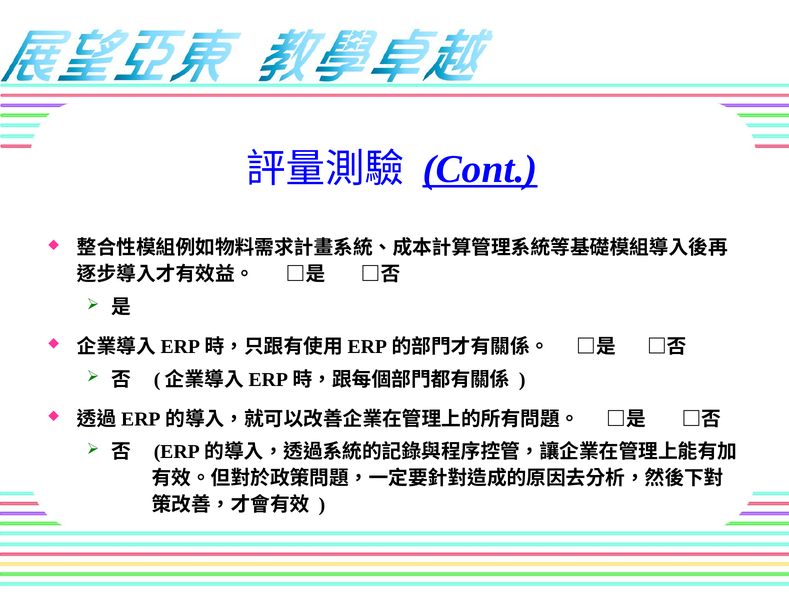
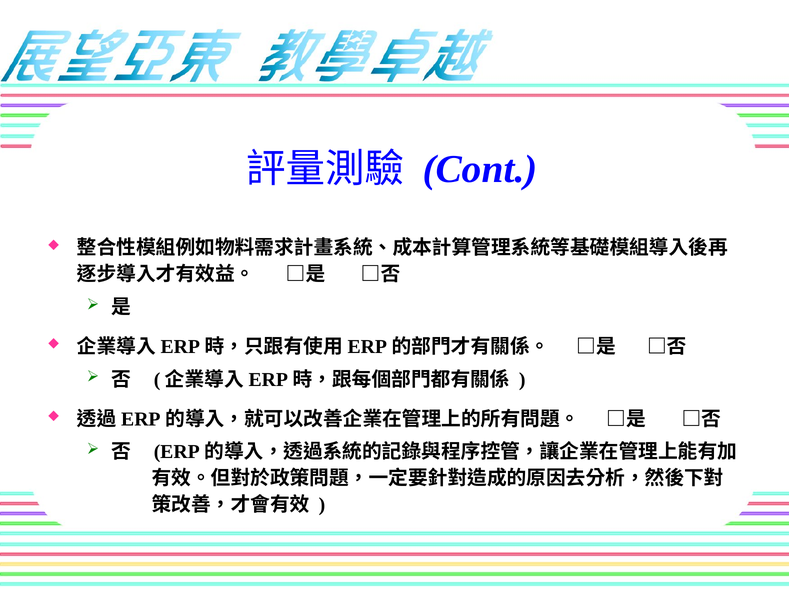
Cont underline: present -> none
